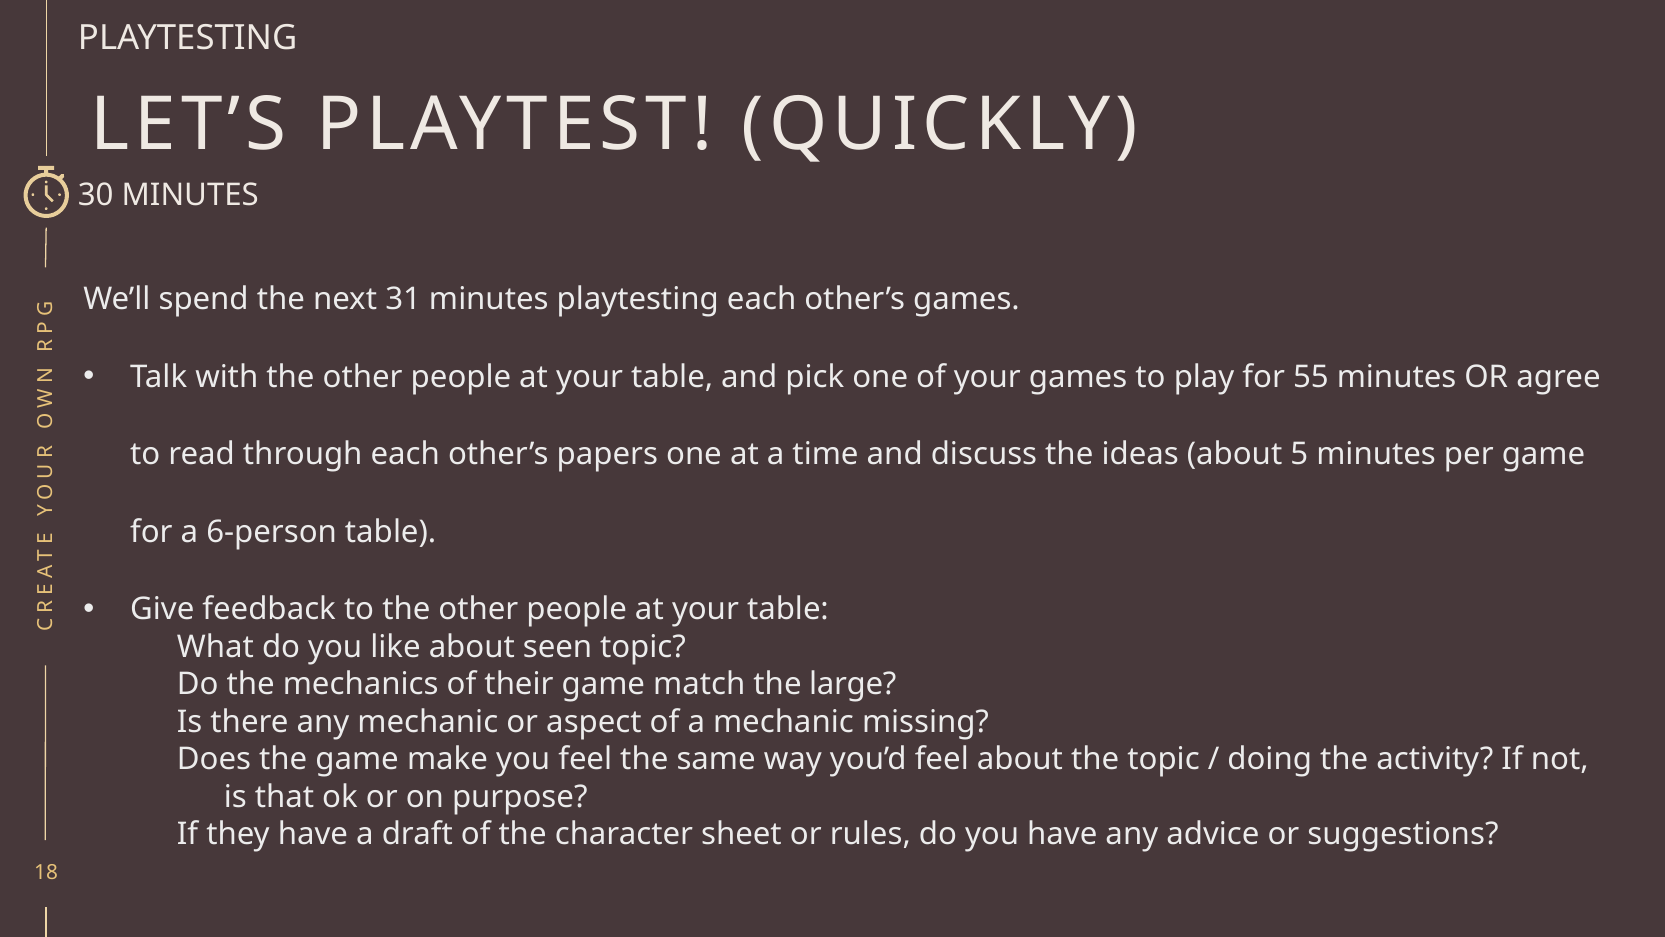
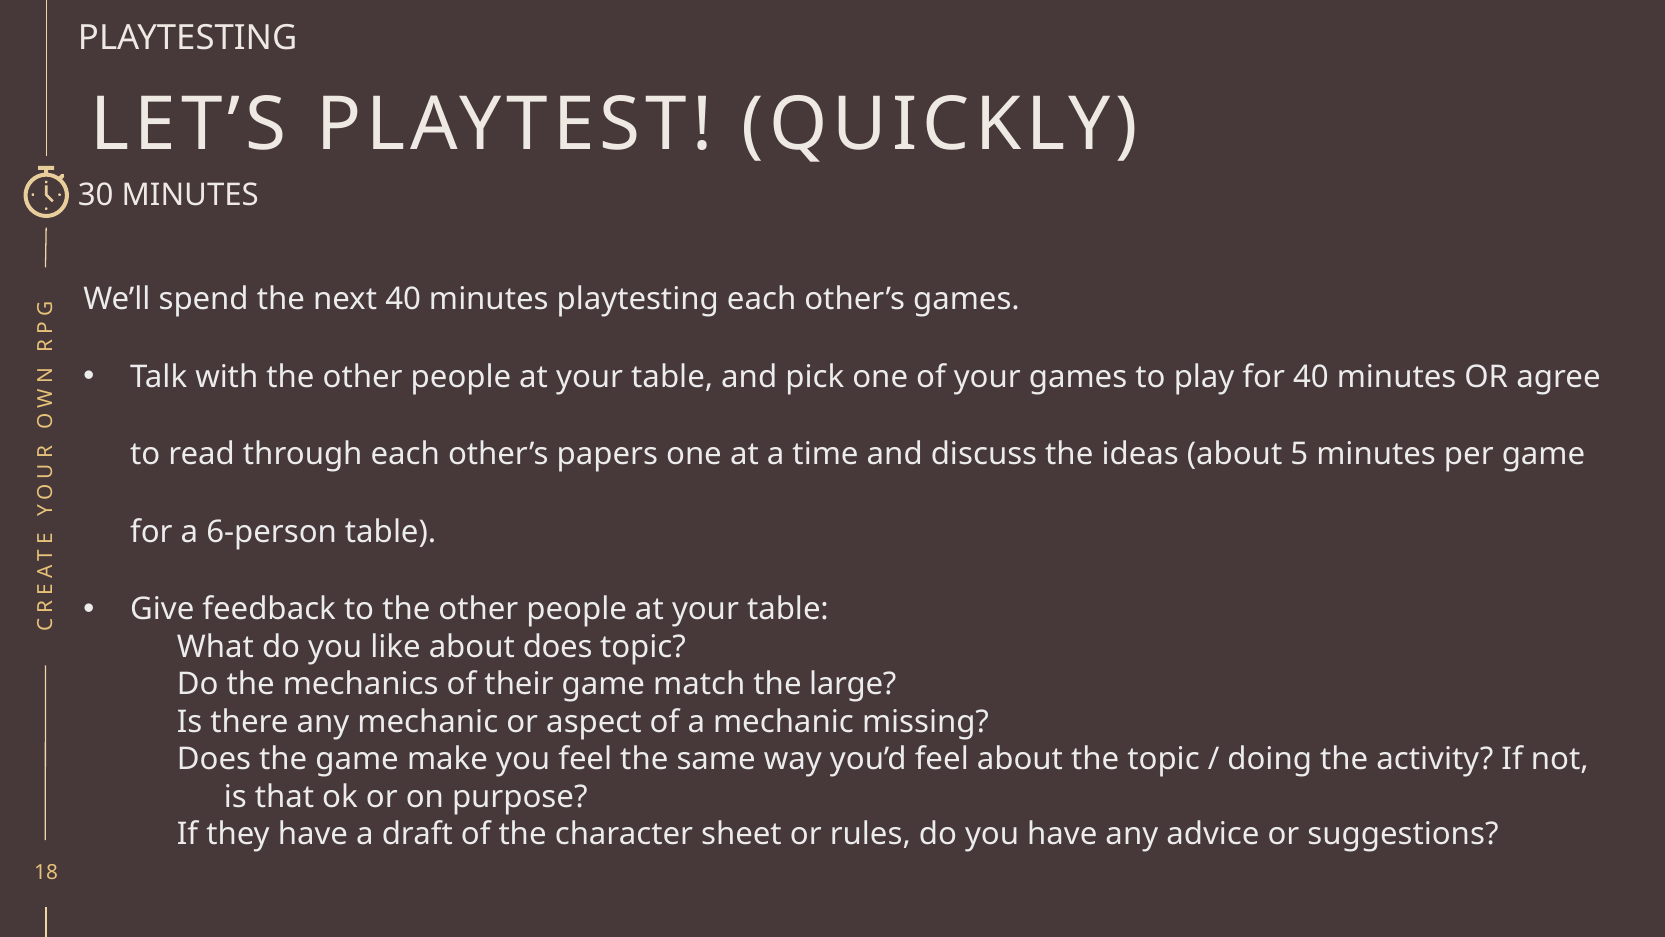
next 31: 31 -> 40
for 55: 55 -> 40
about seen: seen -> does
